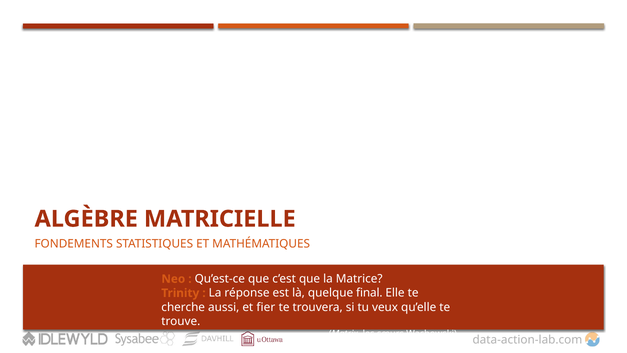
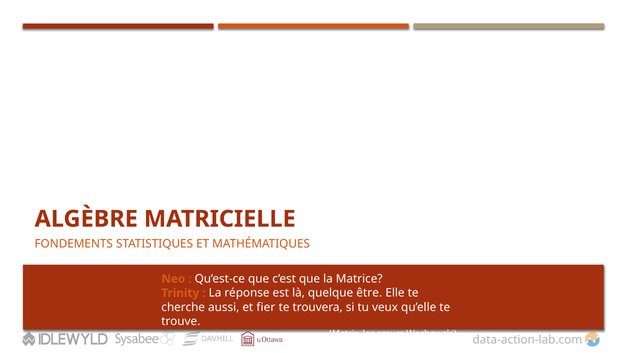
final: final -> être
